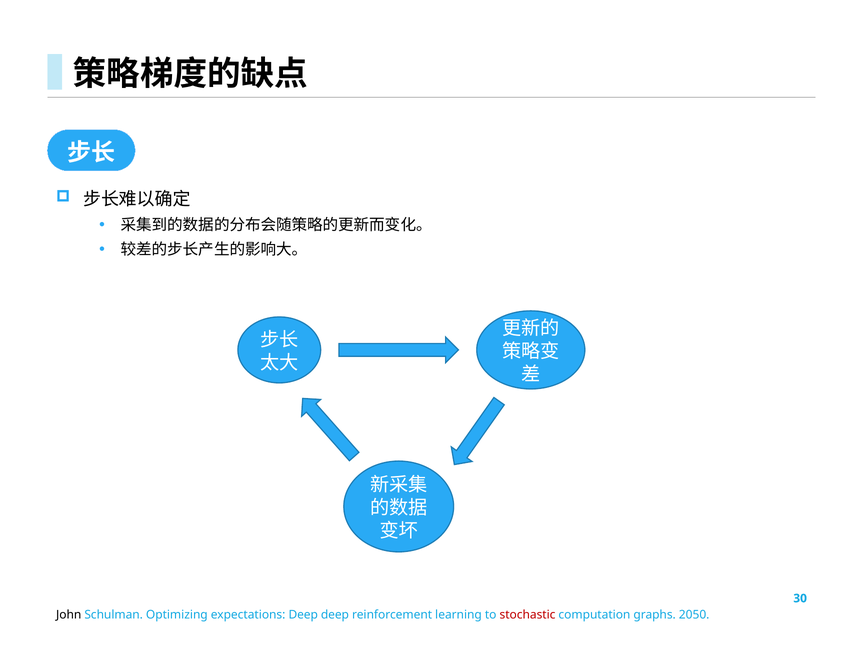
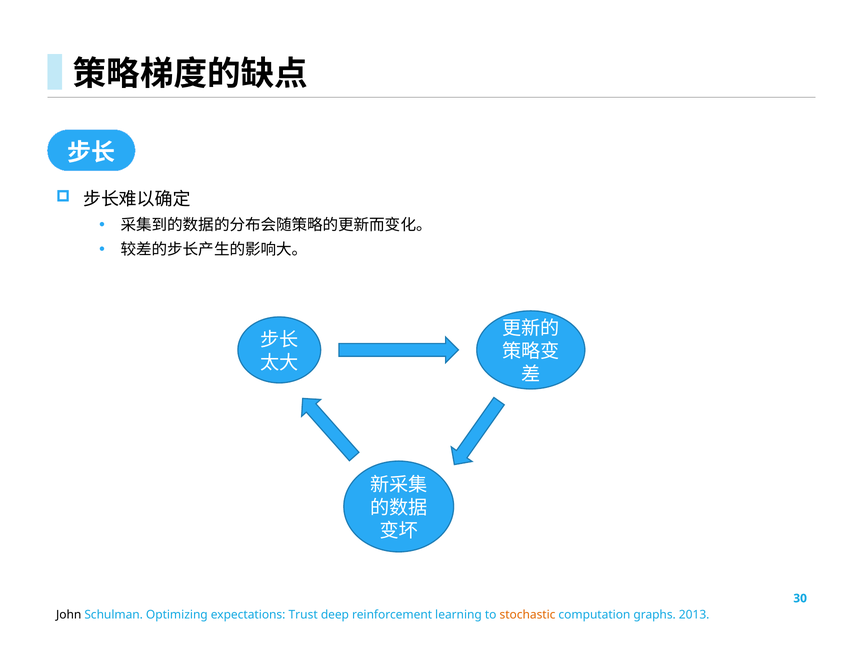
expectations Deep: Deep -> Trust
stochastic colour: red -> orange
2050: 2050 -> 2013
